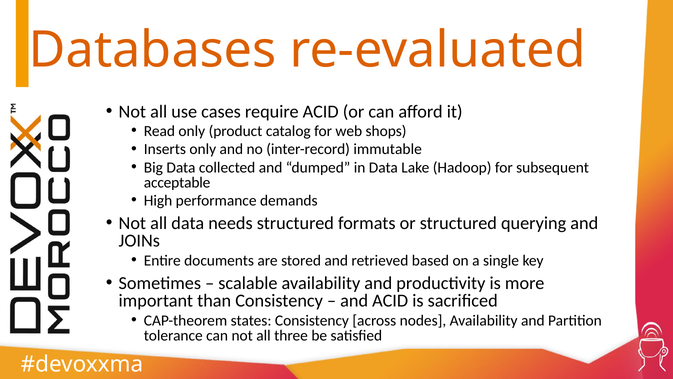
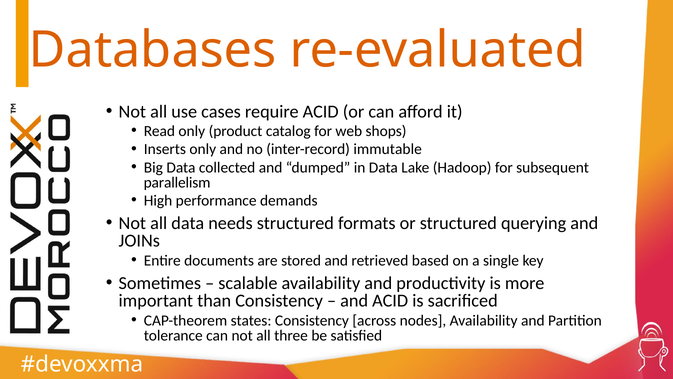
acceptable: acceptable -> parallelism
